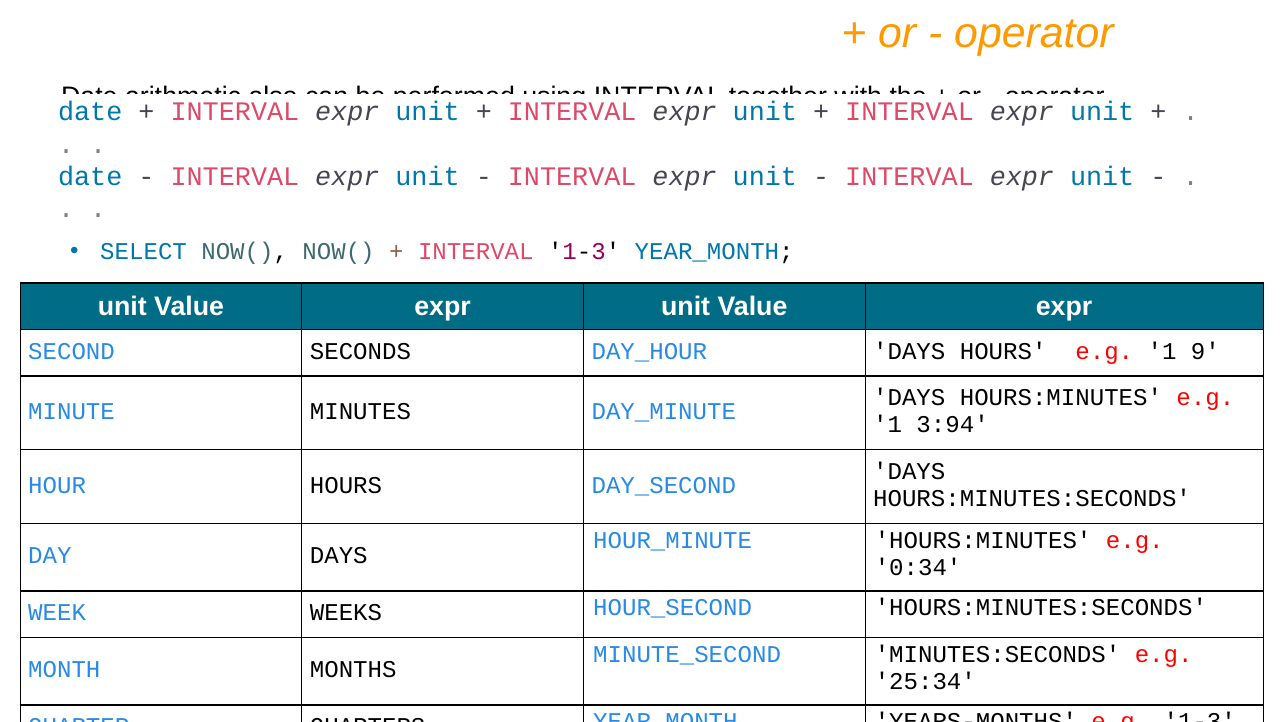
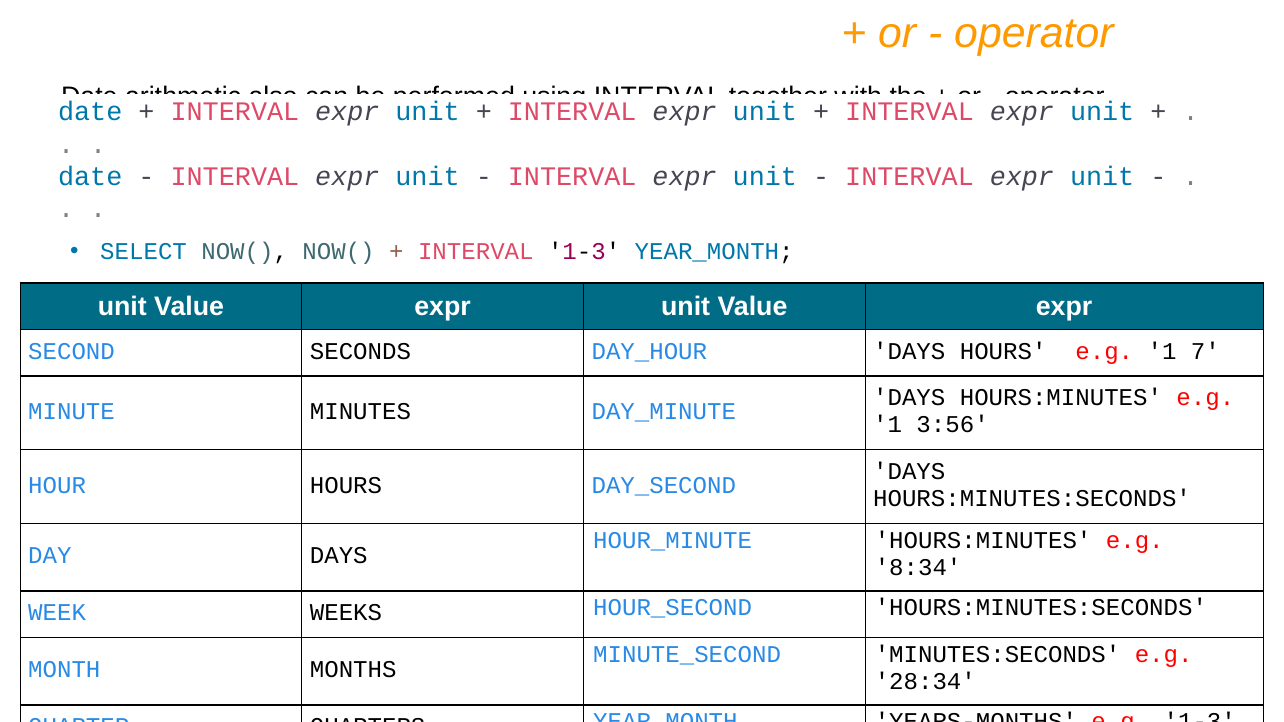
9: 9 -> 7
3:94: 3:94 -> 3:56
0:34: 0:34 -> 8:34
25:34: 25:34 -> 28:34
